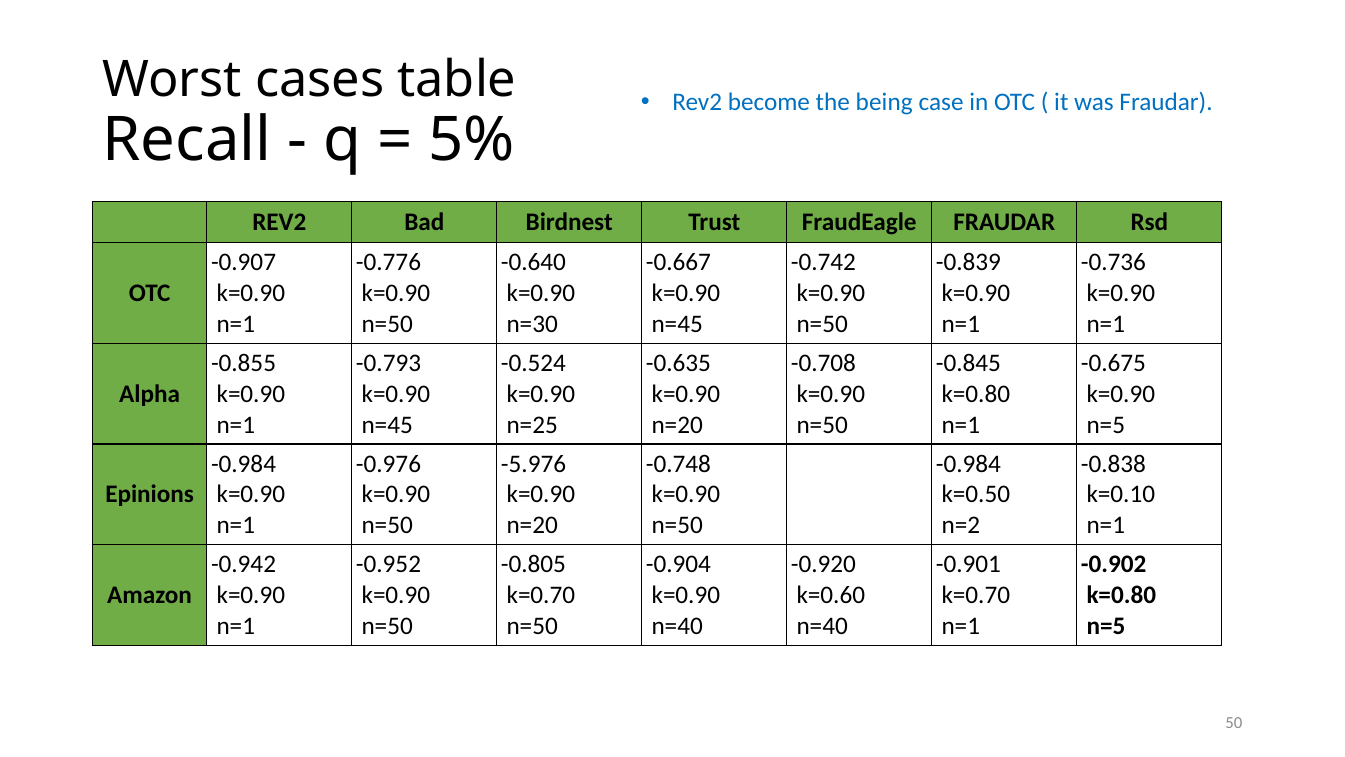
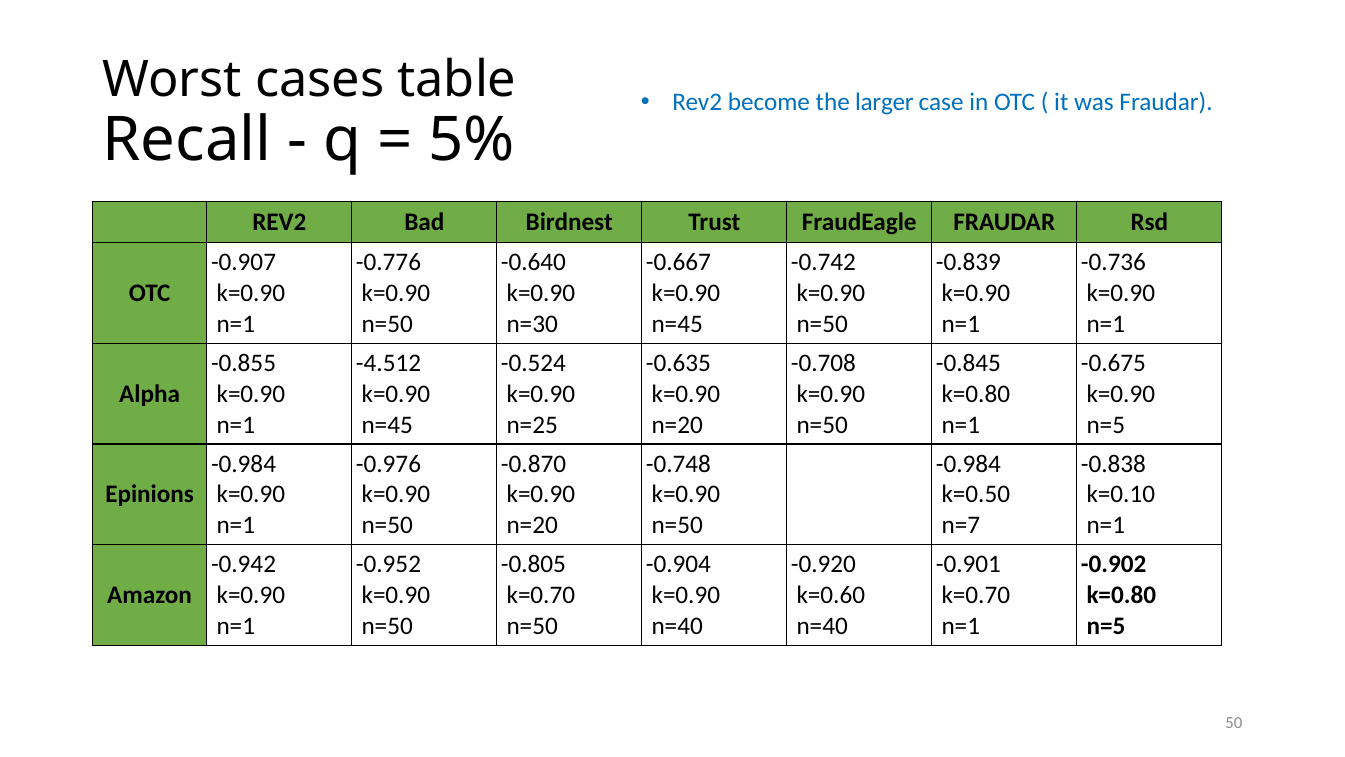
being: being -> larger
-0.793: -0.793 -> -4.512
-5.976: -5.976 -> -0.870
n=2: n=2 -> n=7
